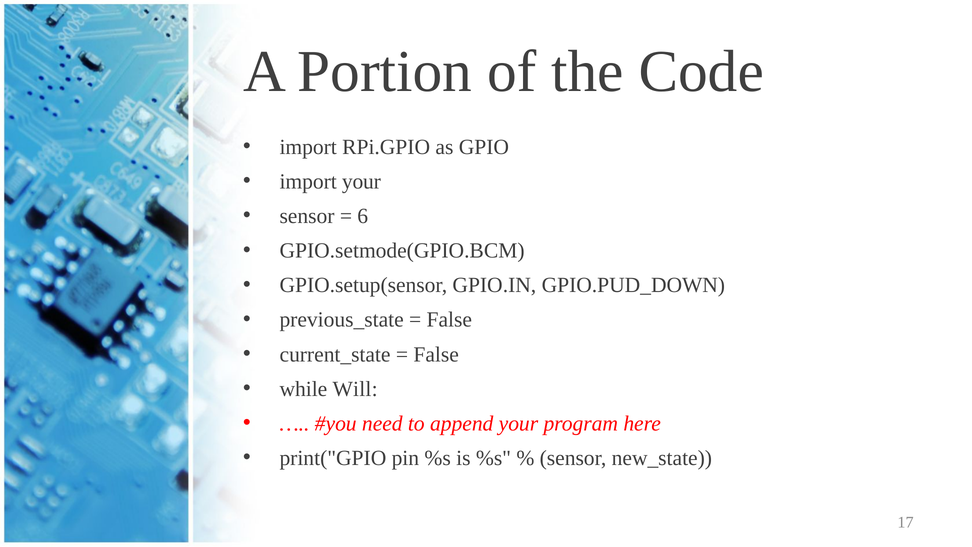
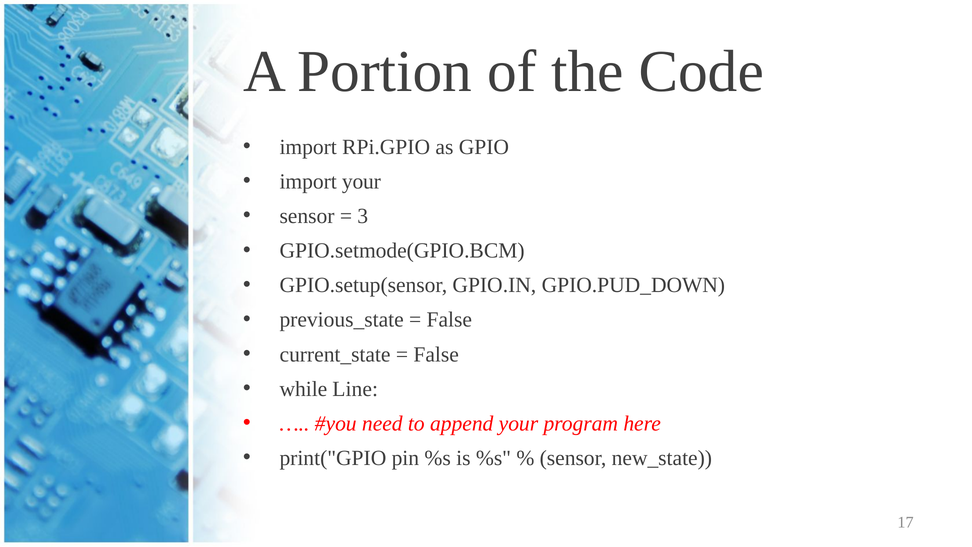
6: 6 -> 3
Will: Will -> Line
